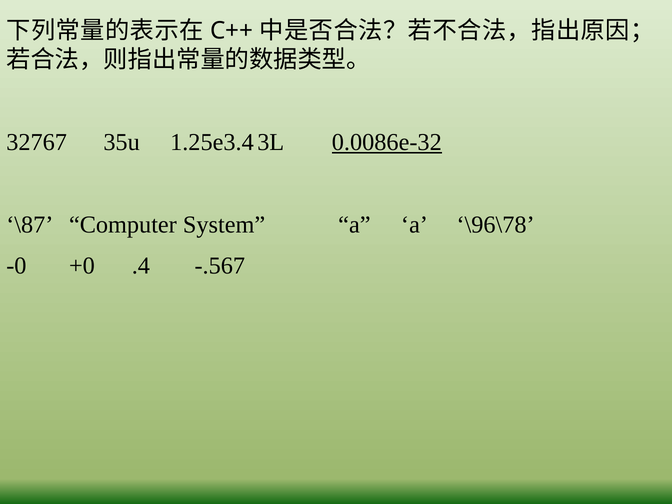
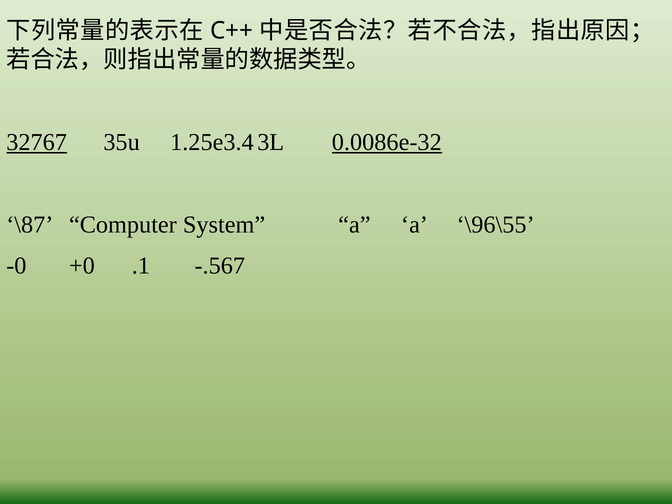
32767 underline: none -> present
\96\78: \96\78 -> \96\55
.4: .4 -> .1
